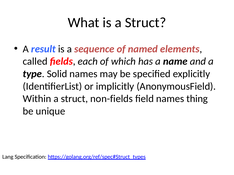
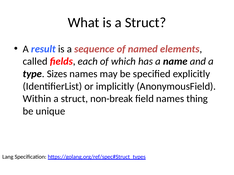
Solid: Solid -> Sizes
non-fields: non-fields -> non-break
